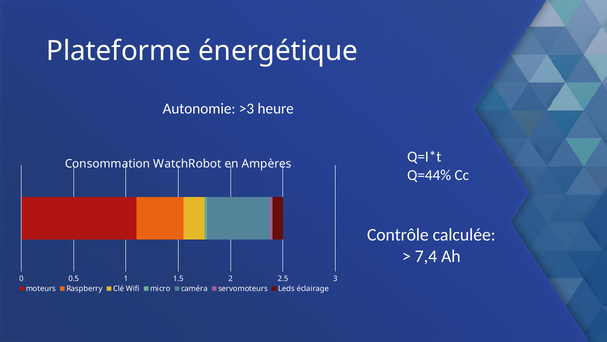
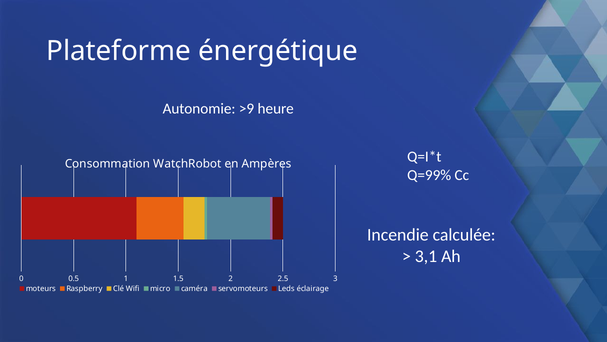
>3: >3 -> >9
Q=44%: Q=44% -> Q=99%
Contrôle: Contrôle -> Incendie
7,4: 7,4 -> 3,1
